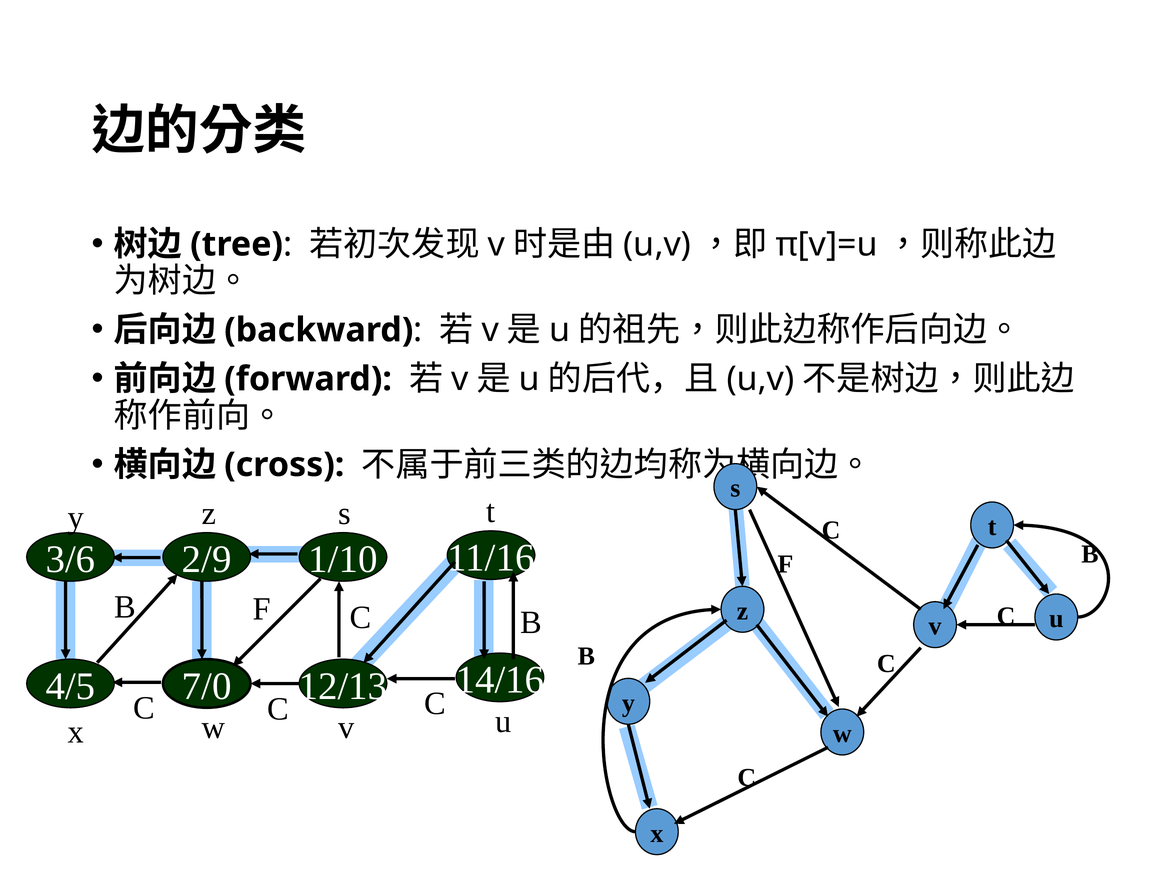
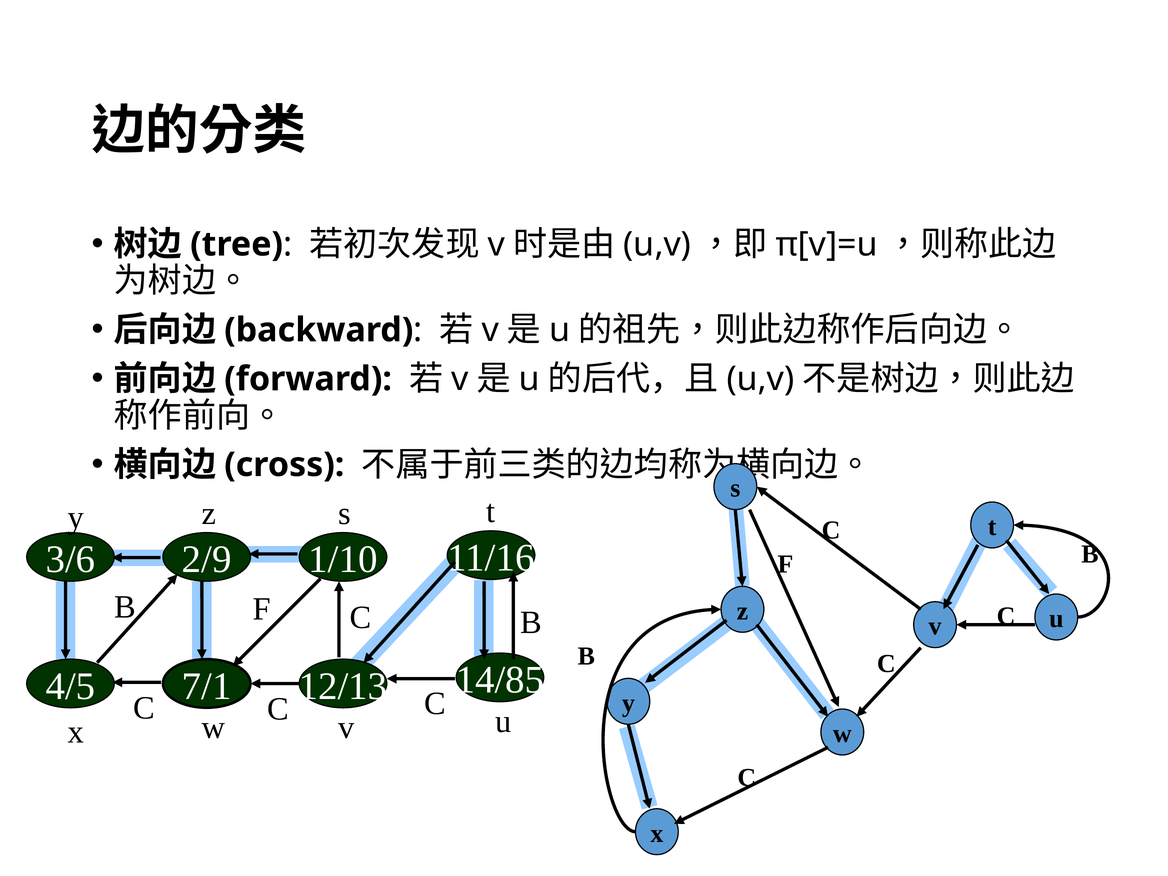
14/16: 14/16 -> 14/85
7/0: 7/0 -> 7/1
